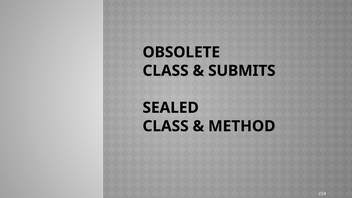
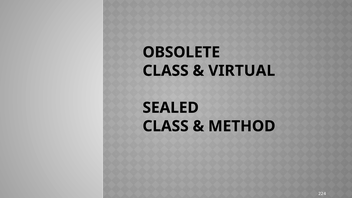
SUBMITS: SUBMITS -> VIRTUAL
